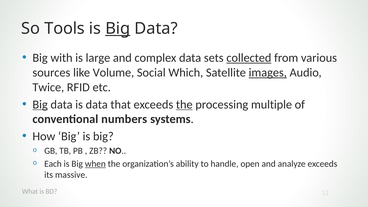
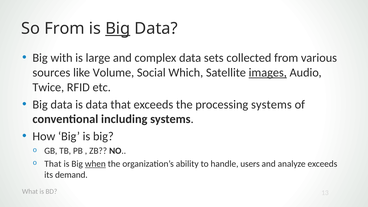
So Tools: Tools -> From
collected underline: present -> none
Big at (40, 104) underline: present -> none
the at (184, 104) underline: present -> none
processing multiple: multiple -> systems
numbers: numbers -> including
Each at (53, 164): Each -> That
open: open -> users
massive: massive -> demand
